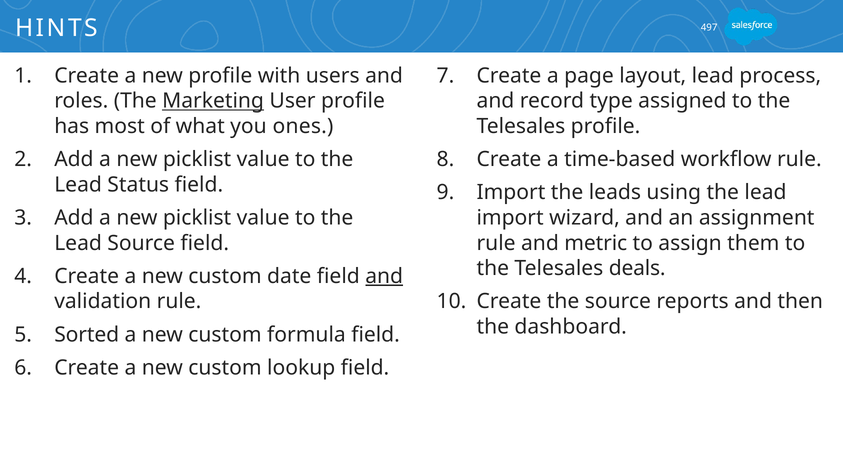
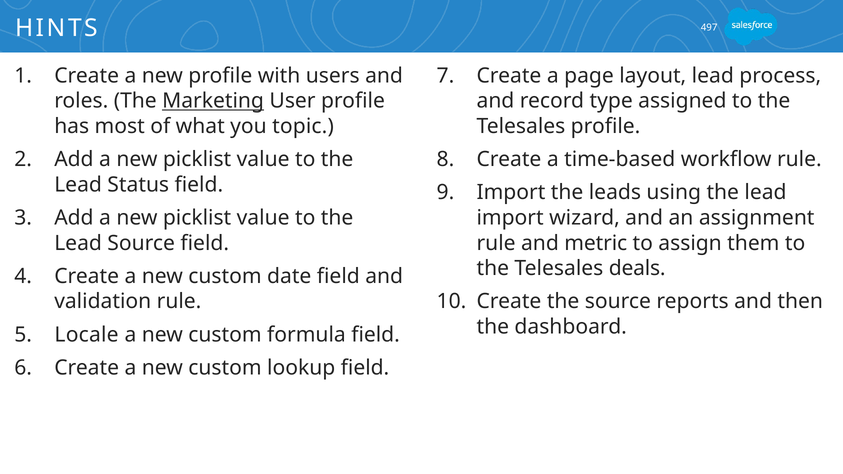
ones: ones -> topic
and at (384, 276) underline: present -> none
Sorted: Sorted -> Locale
